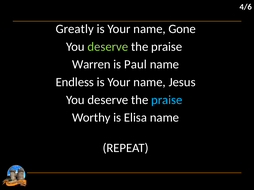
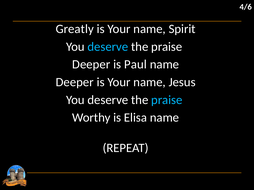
Gone: Gone -> Spirit
deserve at (108, 47) colour: light green -> light blue
Warren at (91, 65): Warren -> Deeper
Endless at (75, 82): Endless -> Deeper
